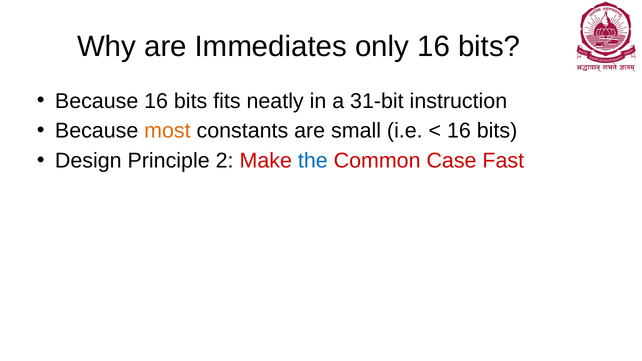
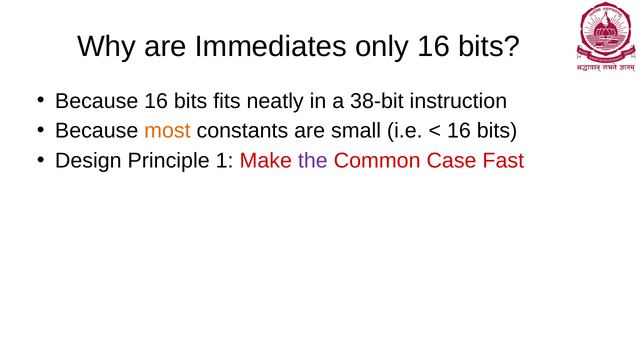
31-bit: 31-bit -> 38-bit
2: 2 -> 1
the colour: blue -> purple
